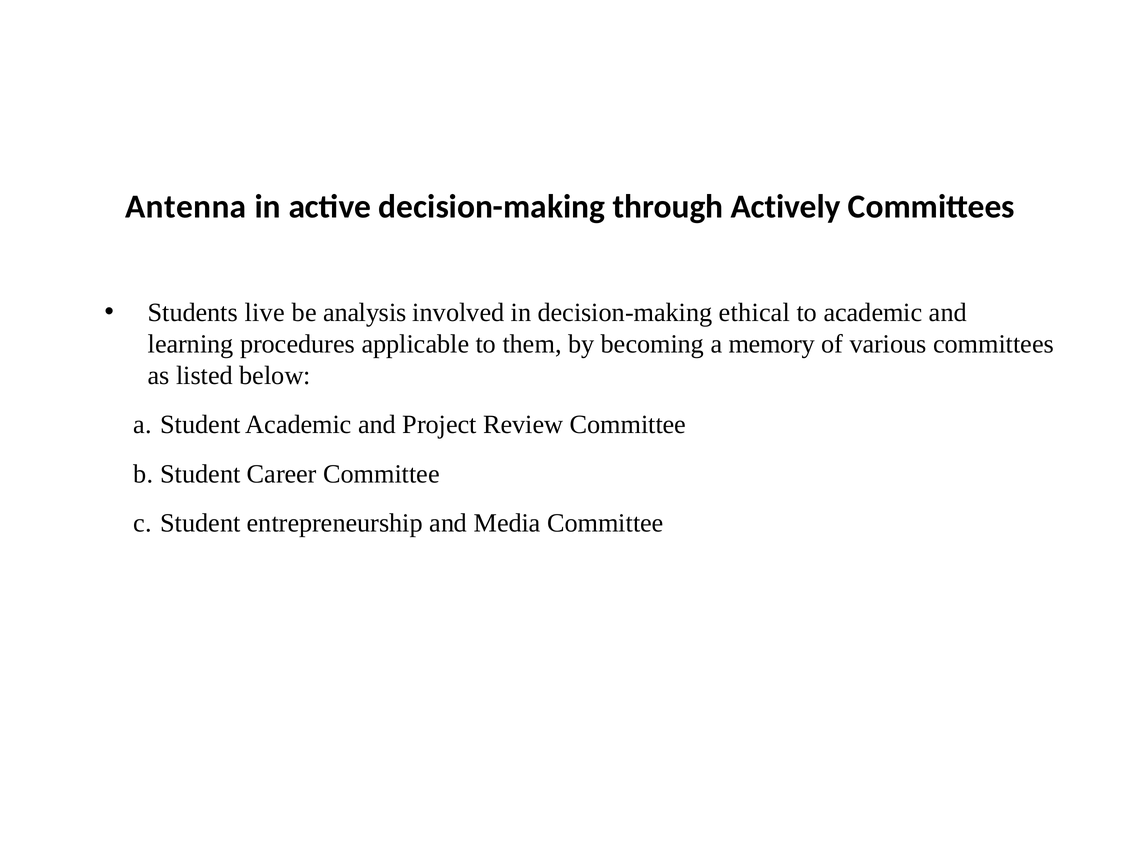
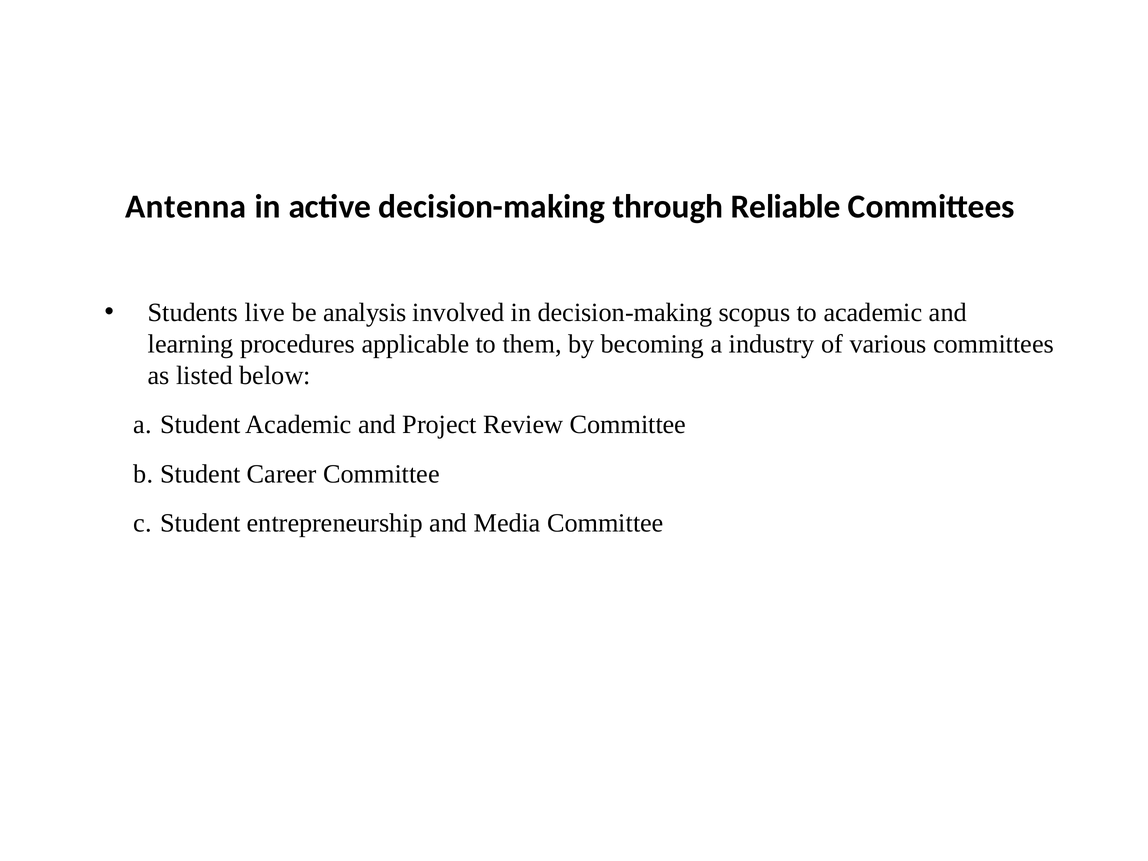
Actively: Actively -> Reliable
ethical: ethical -> scopus
memory: memory -> industry
